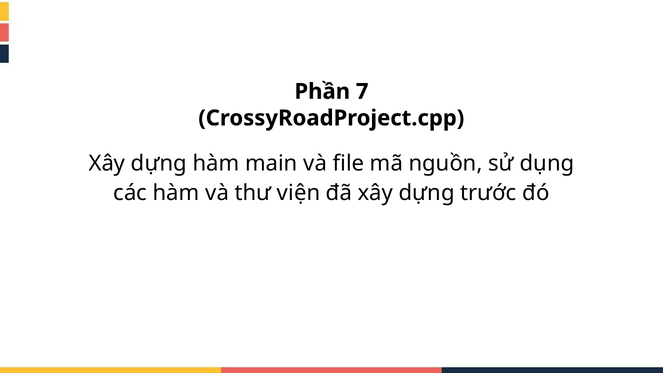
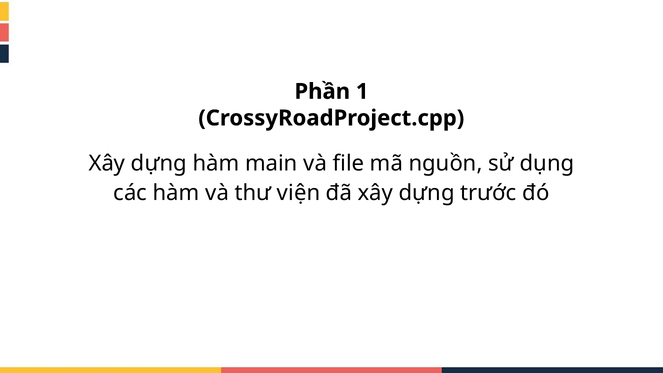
7: 7 -> 1
